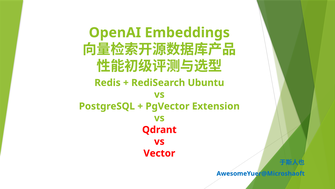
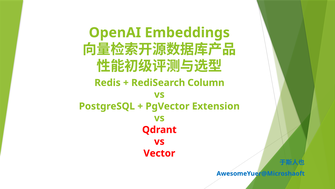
Ubuntu: Ubuntu -> Column
